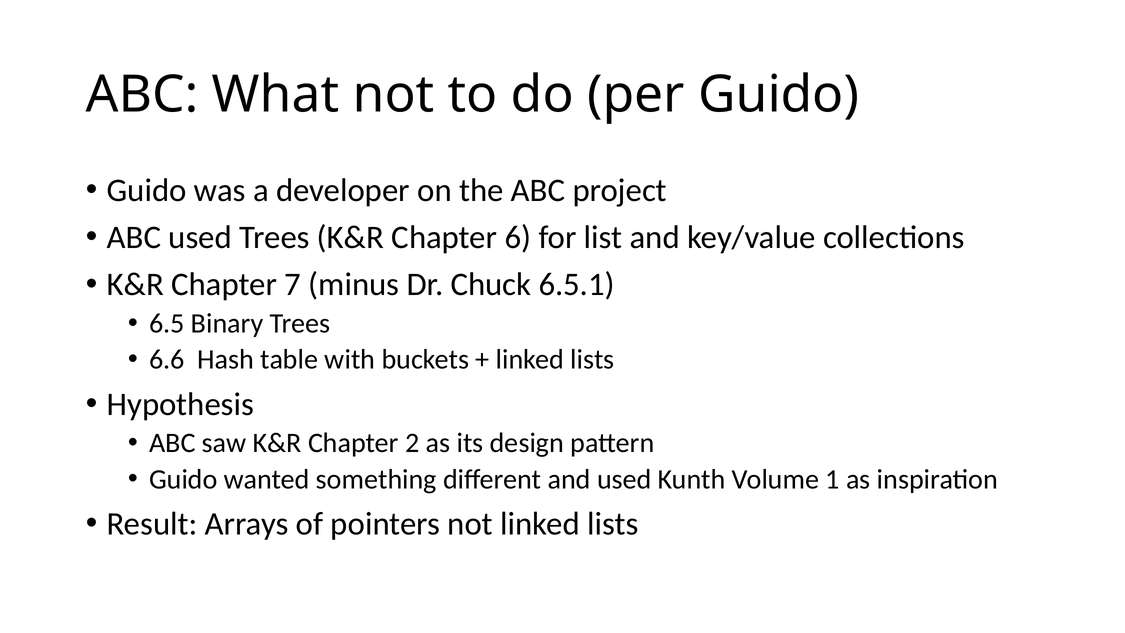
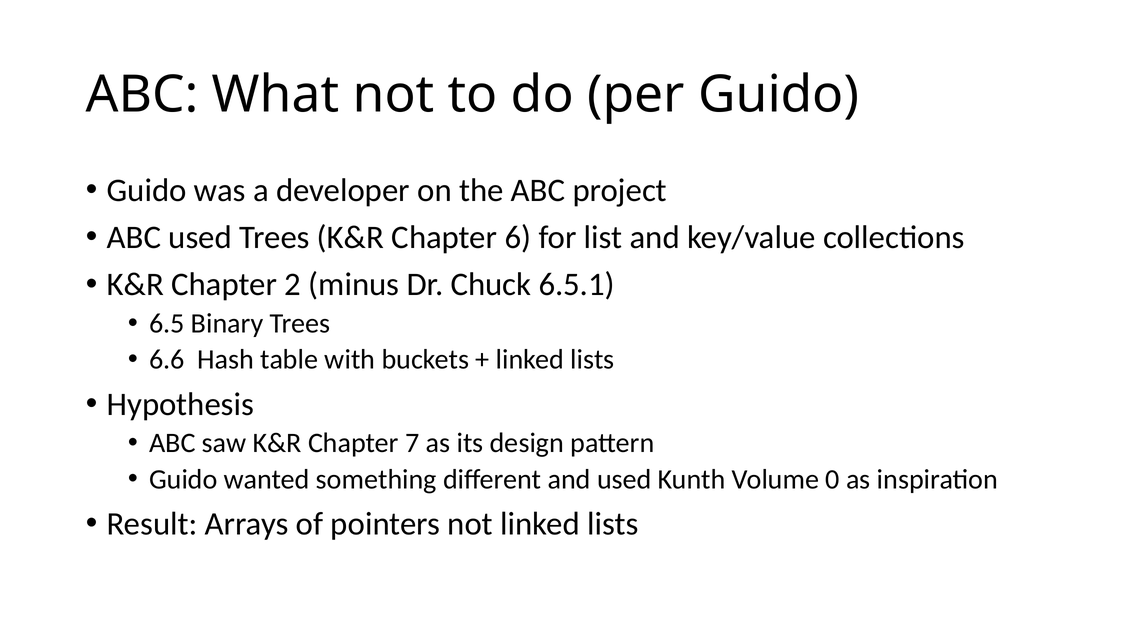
7: 7 -> 2
2: 2 -> 7
1: 1 -> 0
